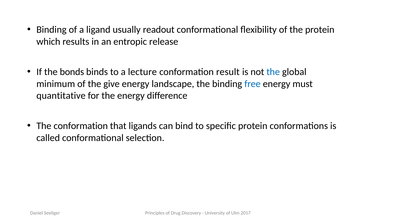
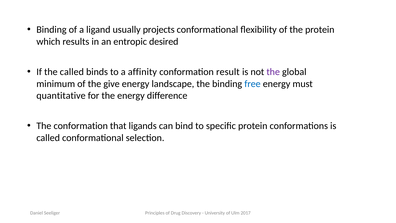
readout: readout -> projects
release: release -> desired
the bonds: bonds -> called
lecture: lecture -> affinity
the at (273, 72) colour: blue -> purple
